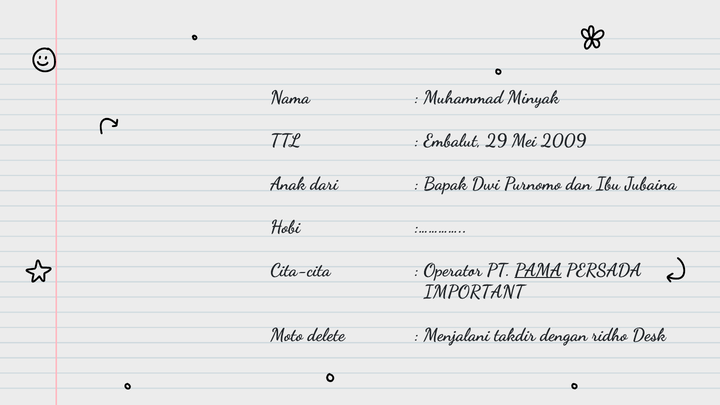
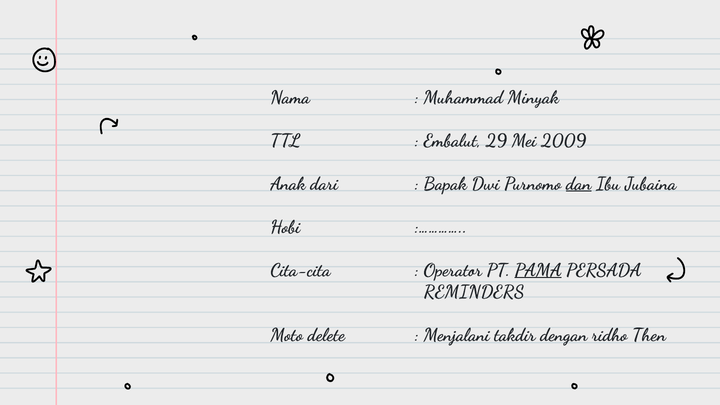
dan underline: none -> present
IMPORTANT: IMPORTANT -> REMINDERS
Desk: Desk -> Then
